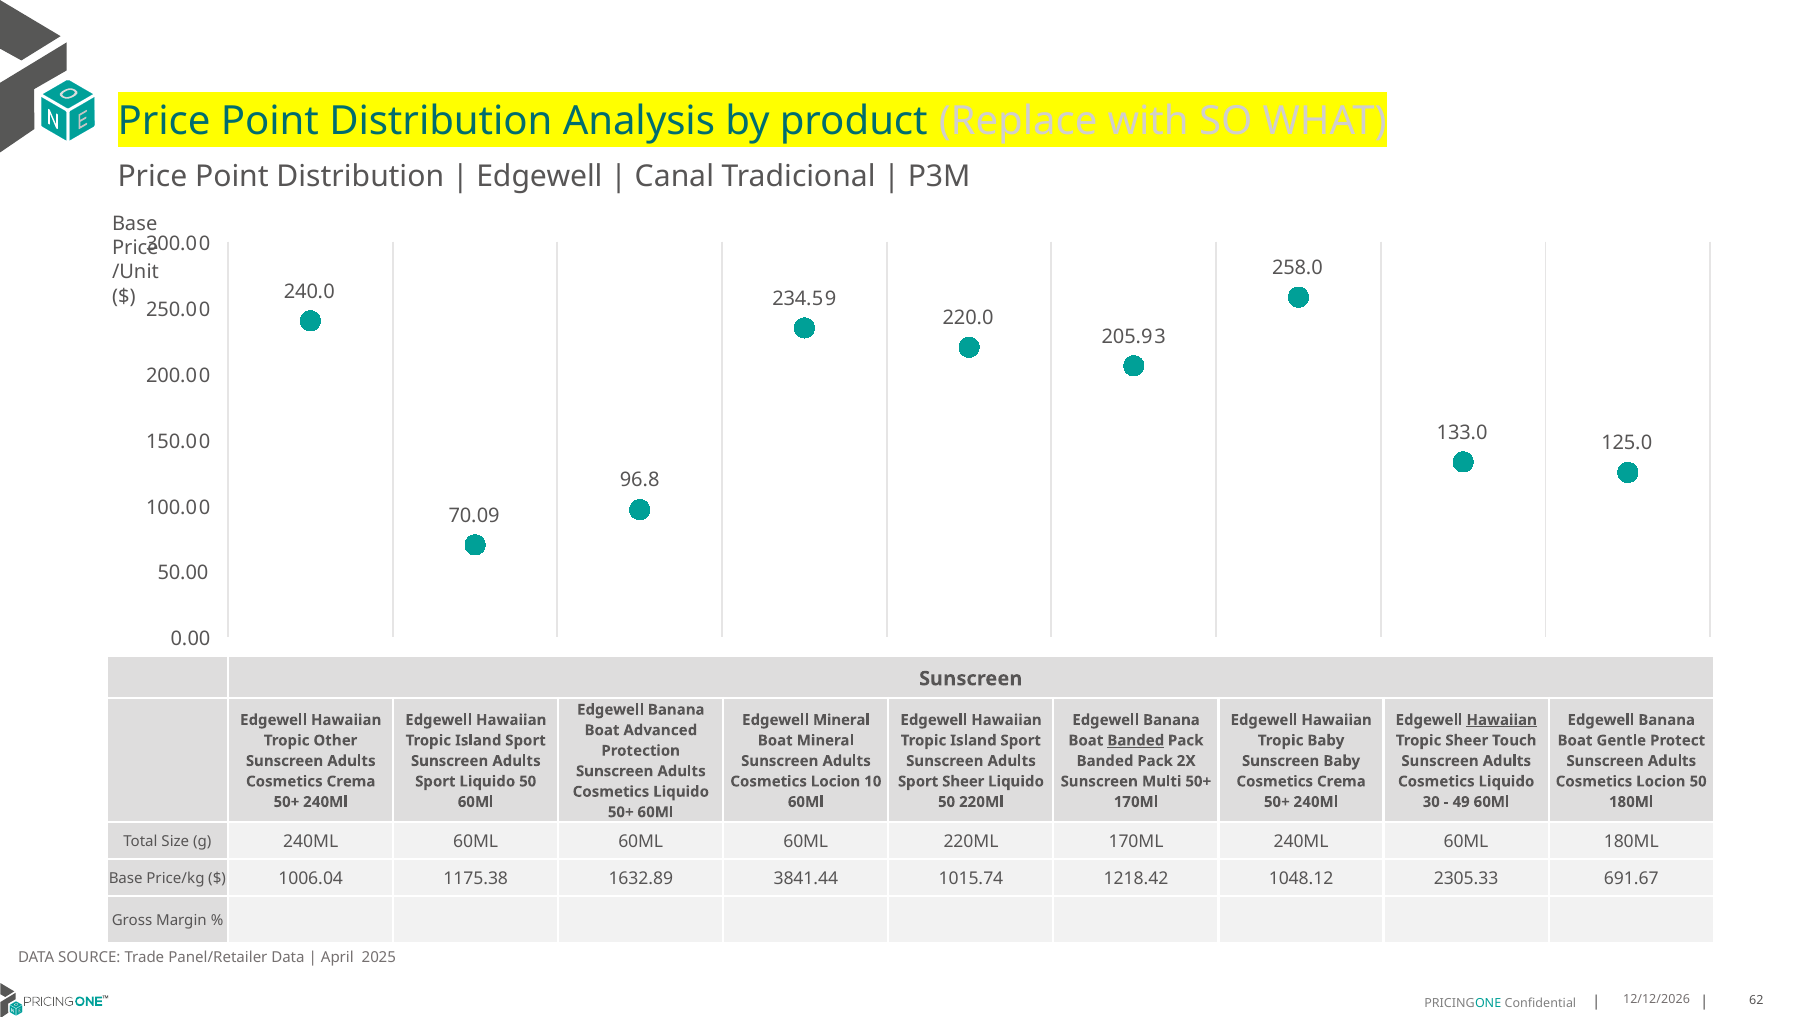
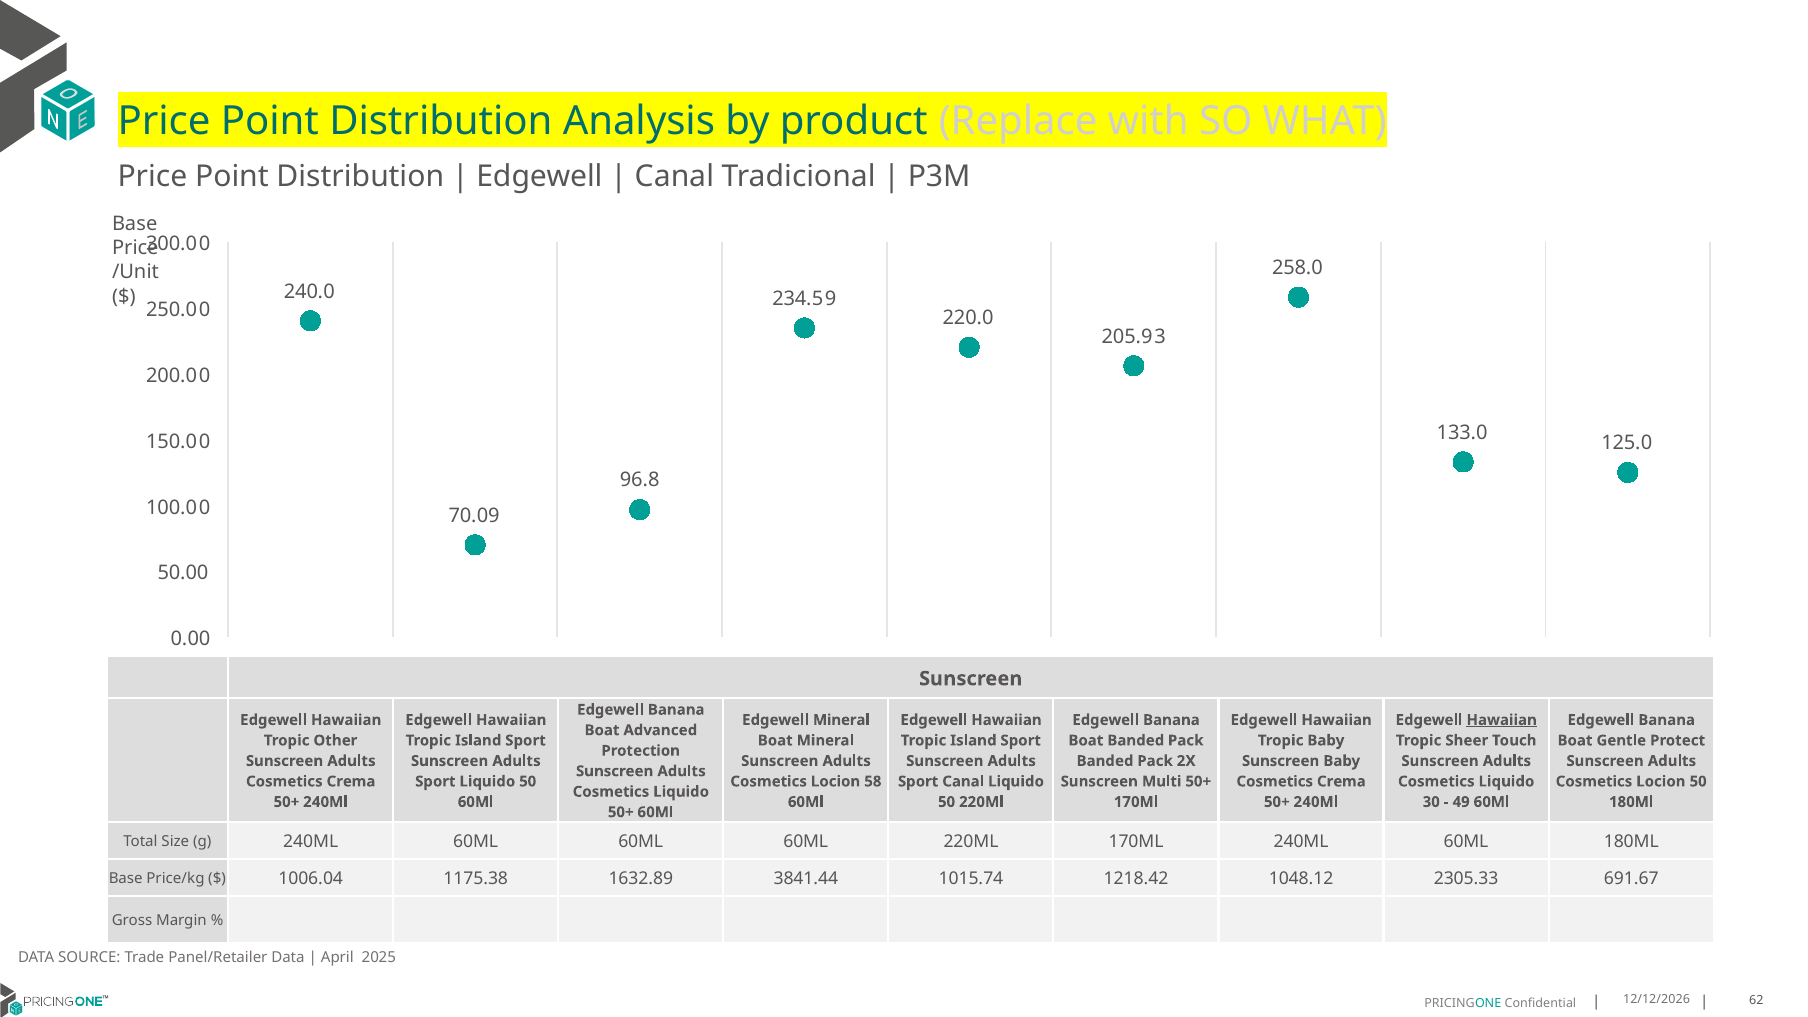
Banded at (1136, 740) underline: present -> none
10: 10 -> 58
Sport Sheer: Sheer -> Canal
